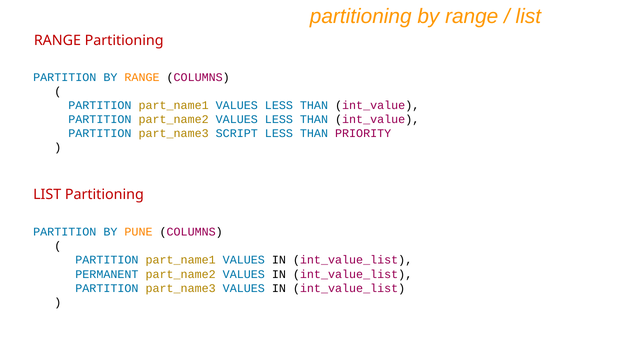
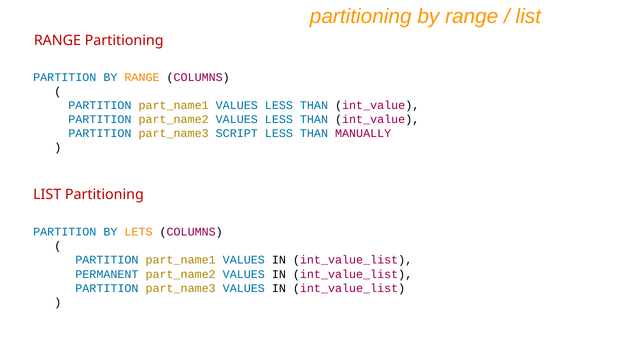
PRIORITY: PRIORITY -> MANUALLY
PUNE: PUNE -> LETS
